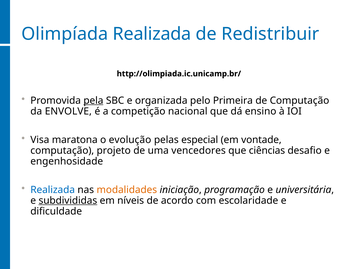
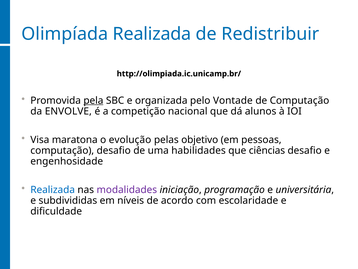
Primeira: Primeira -> Vontade
ensino: ensino -> alunos
especial: especial -> objetivo
vontade: vontade -> pessoas
computação projeto: projeto -> desafio
vencedores: vencedores -> habilidades
modalidades colour: orange -> purple
subdivididas underline: present -> none
